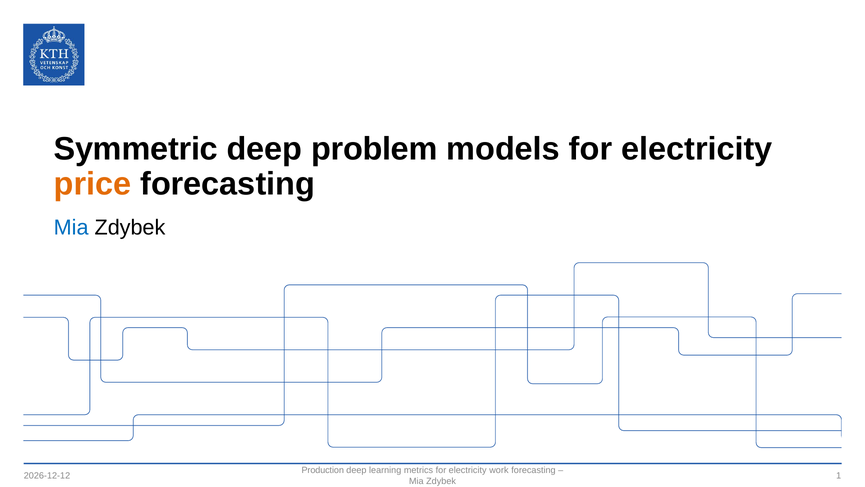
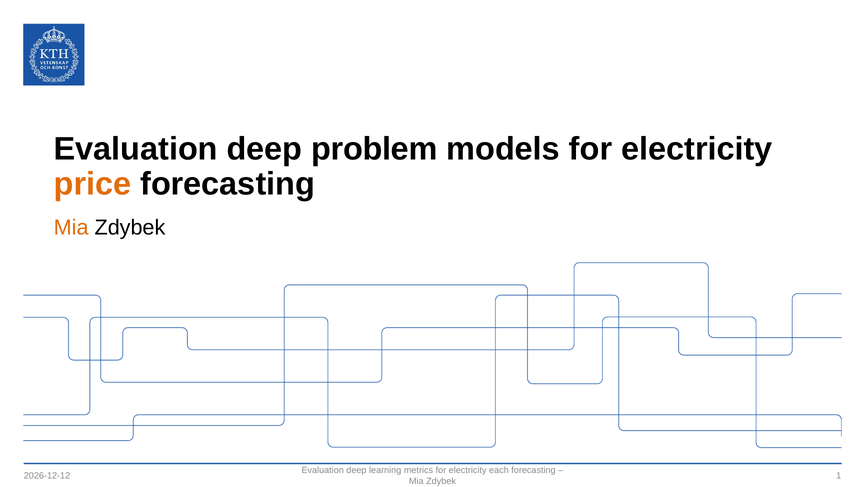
Symmetric at (136, 149): Symmetric -> Evaluation
Mia at (71, 228) colour: blue -> orange
Production at (323, 470): Production -> Evaluation
work: work -> each
